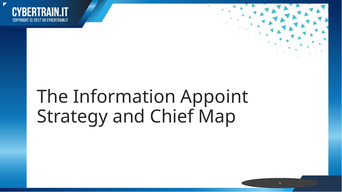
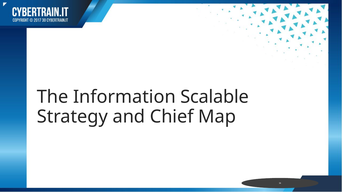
Appoint: Appoint -> Scalable
